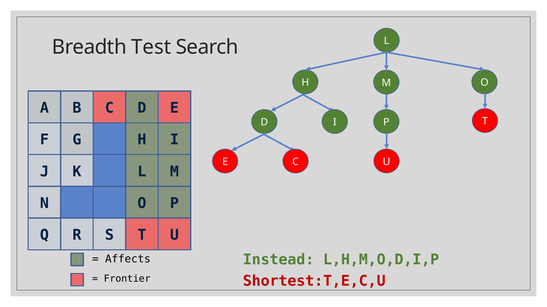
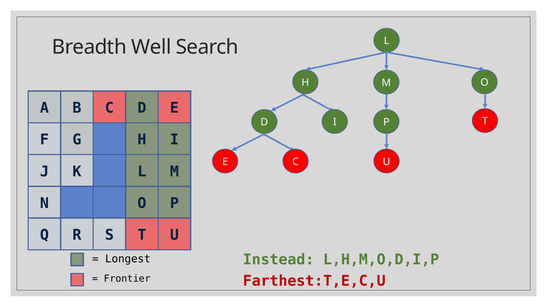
Test: Test -> Well
Affects: Affects -> Longest
Shortest:T,E,C,U: Shortest:T,E,C,U -> Farthest:T,E,C,U
